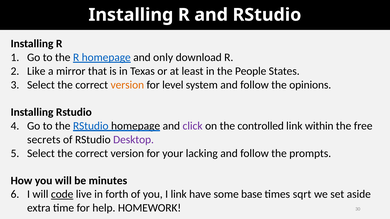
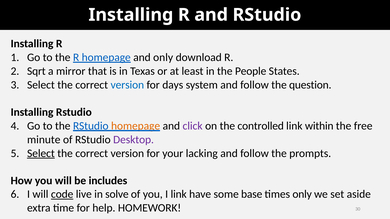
Like: Like -> Sqrt
version at (127, 85) colour: orange -> blue
level: level -> days
opinions: opinions -> question
homepage at (136, 126) colour: black -> orange
secrets: secrets -> minute
Select at (41, 154) underline: none -> present
minutes: minutes -> includes
forth: forth -> solve
times sqrt: sqrt -> only
